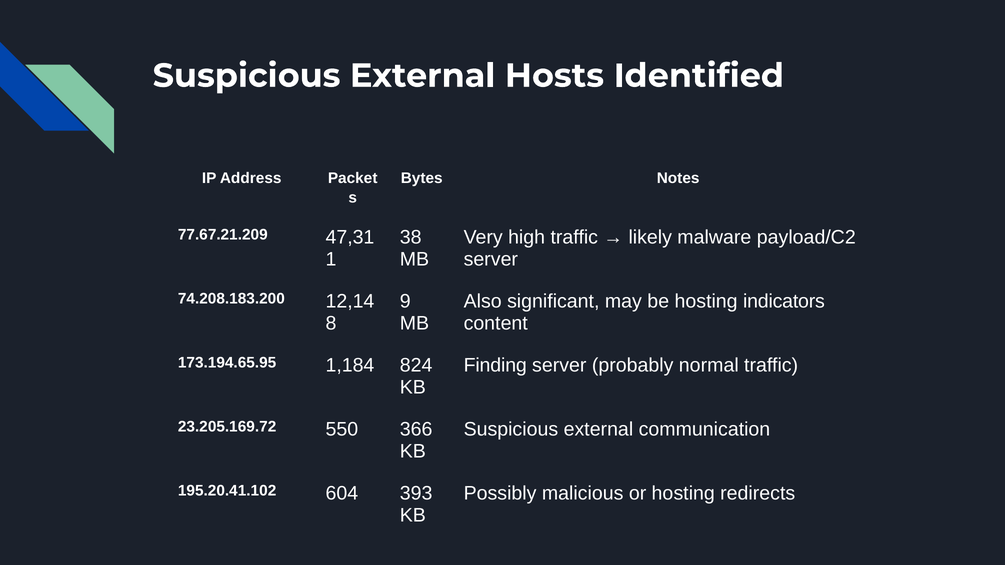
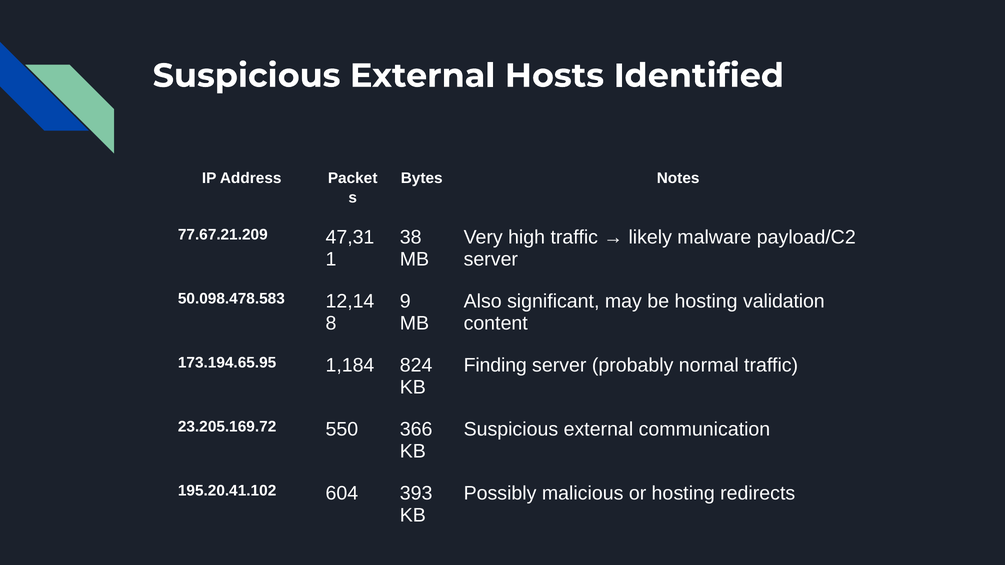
74.208.183.200: 74.208.183.200 -> 50.098.478.583
indicators: indicators -> validation
